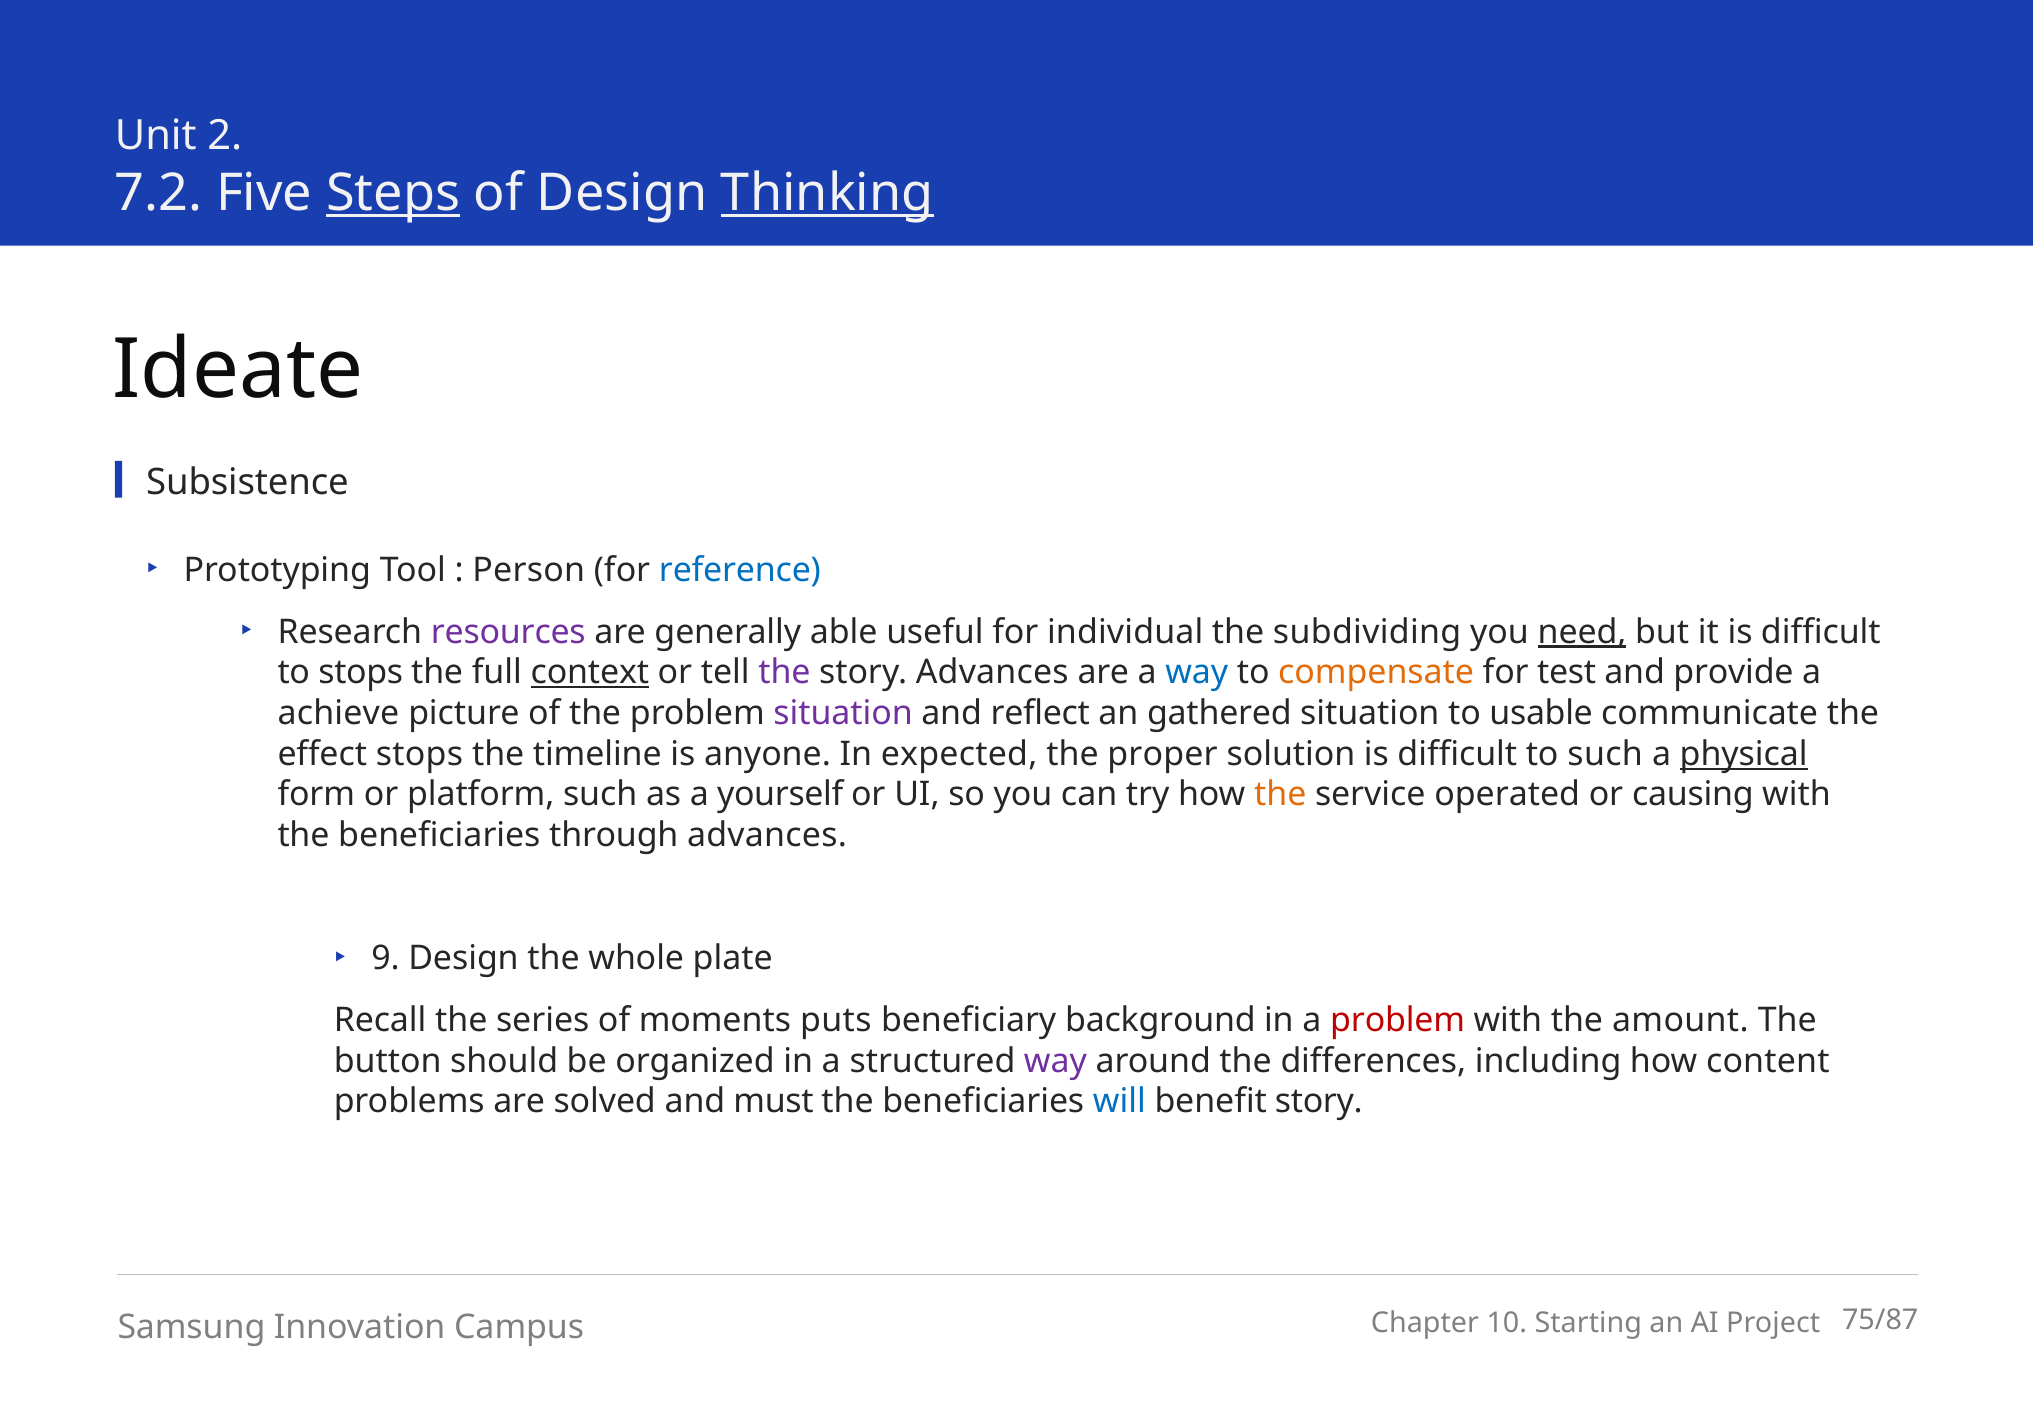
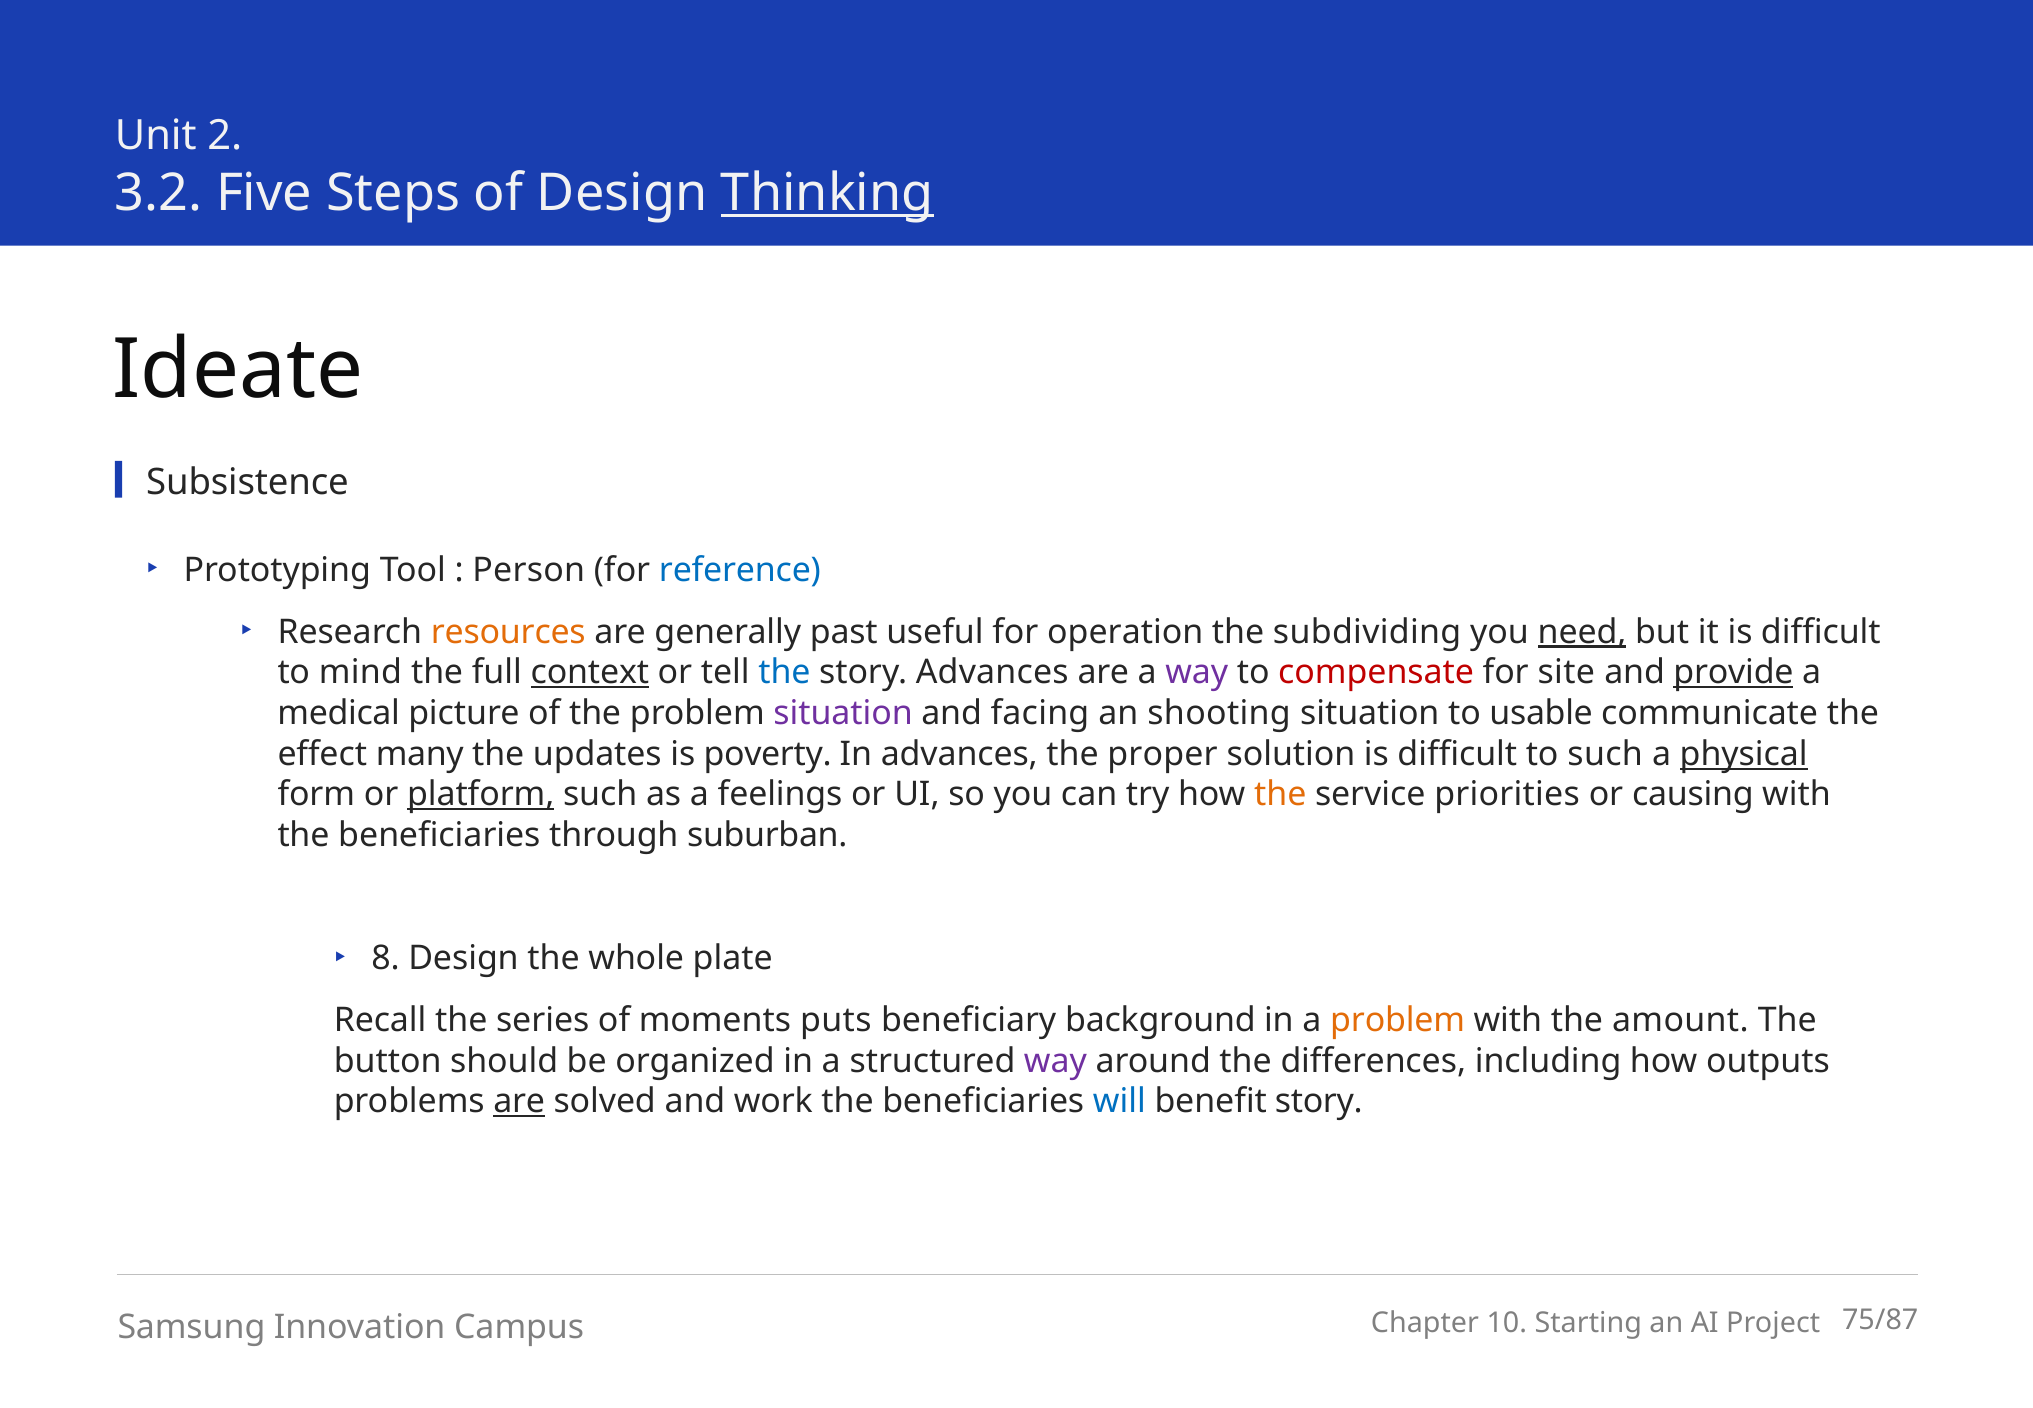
7.2: 7.2 -> 3.2
Steps underline: present -> none
resources colour: purple -> orange
able: able -> past
individual: individual -> operation
to stops: stops -> mind
the at (784, 673) colour: purple -> blue
way at (1197, 673) colour: blue -> purple
compensate colour: orange -> red
test: test -> site
provide underline: none -> present
achieve: achieve -> medical
reflect: reflect -> facing
gathered: gathered -> shooting
effect stops: stops -> many
timeline: timeline -> updates
anyone: anyone -> poverty
In expected: expected -> advances
platform underline: none -> present
yourself: yourself -> feelings
operated: operated -> priorities
through advances: advances -> suburban
9: 9 -> 8
problem at (1398, 1020) colour: red -> orange
content: content -> outputs
are at (519, 1102) underline: none -> present
must: must -> work
